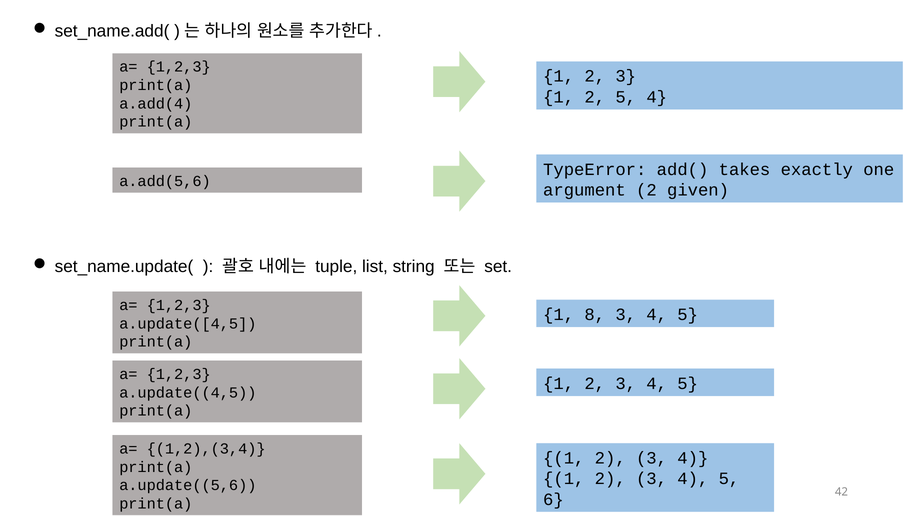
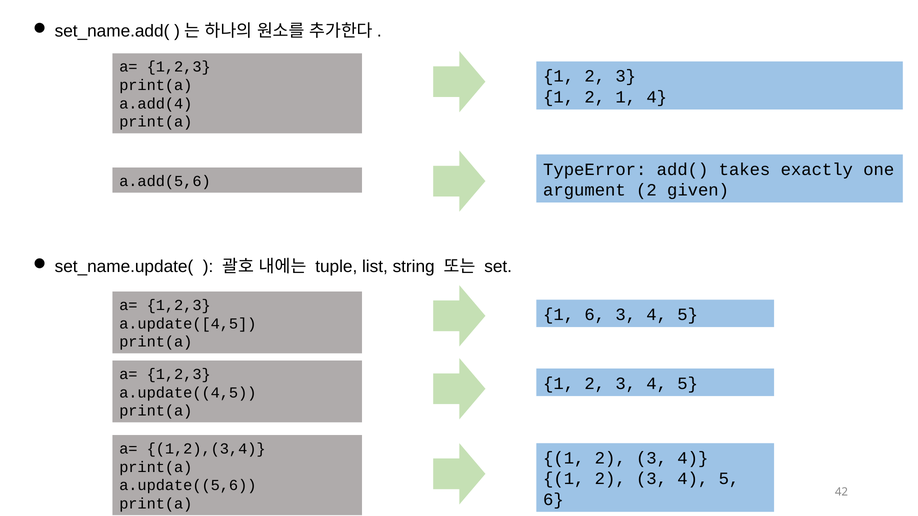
2 5: 5 -> 1
1 8: 8 -> 6
